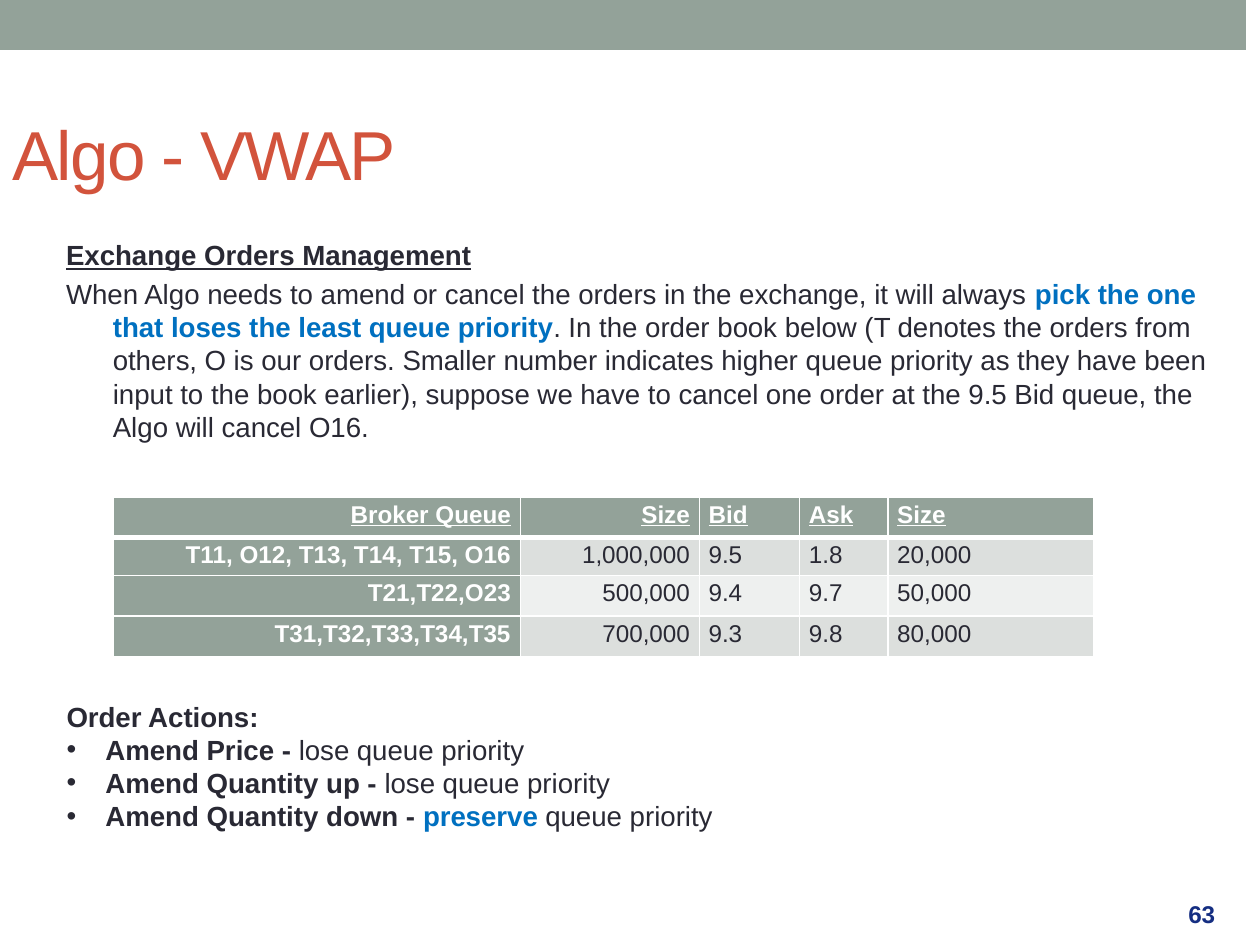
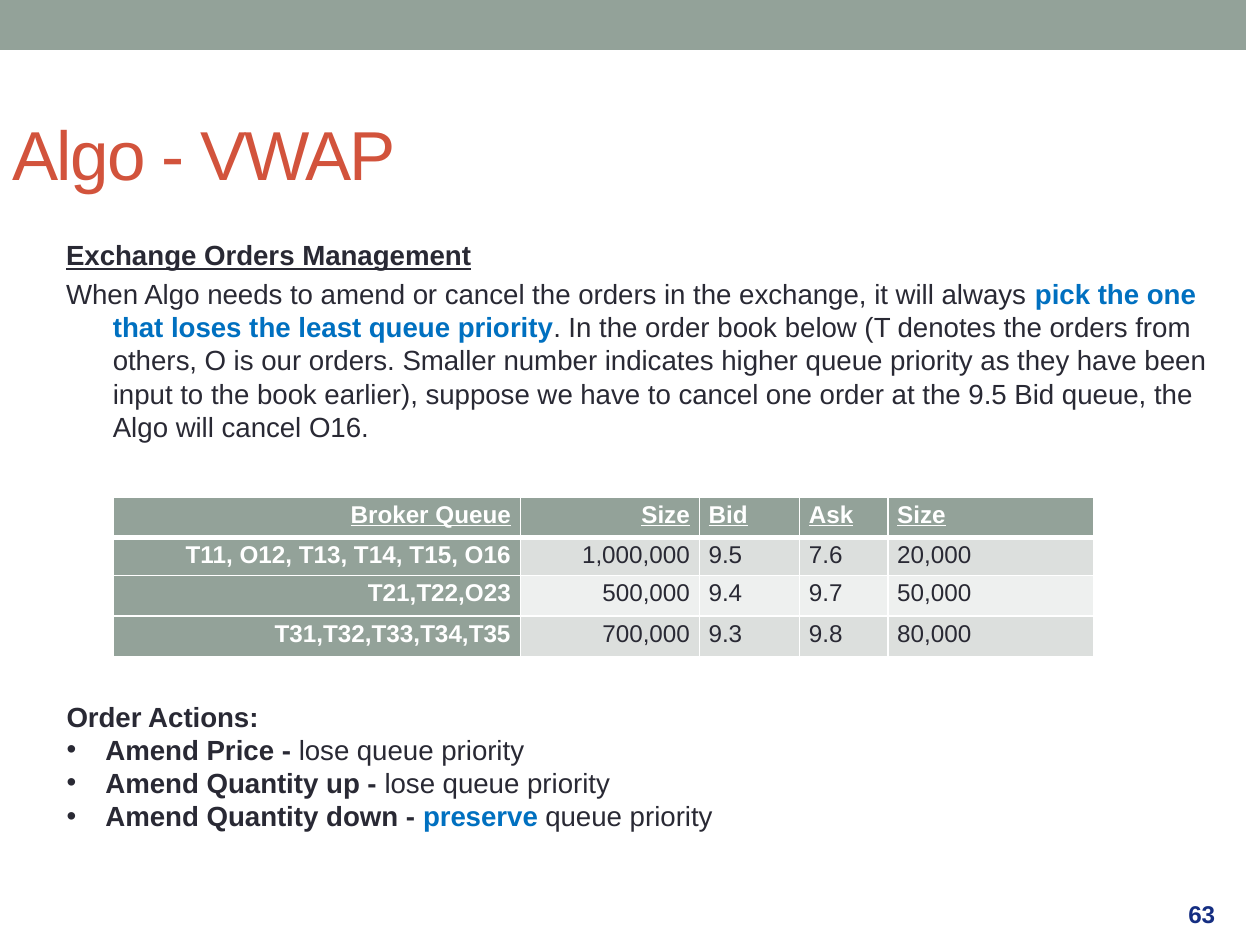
1.8: 1.8 -> 7.6
